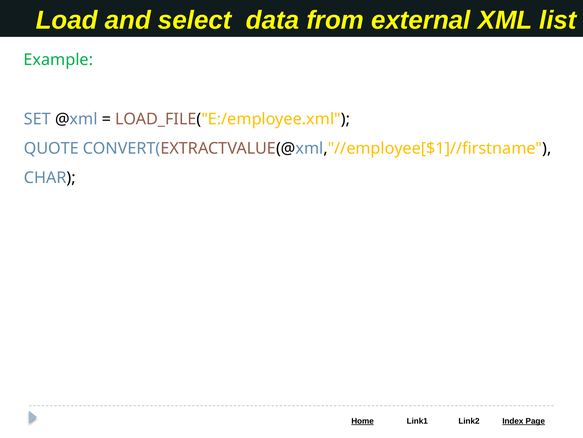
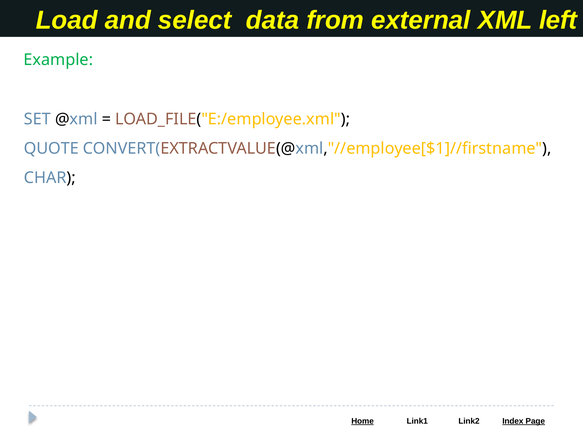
list: list -> left
